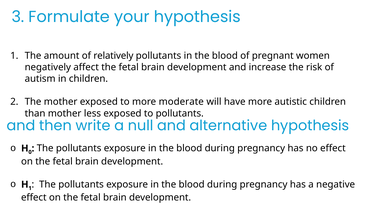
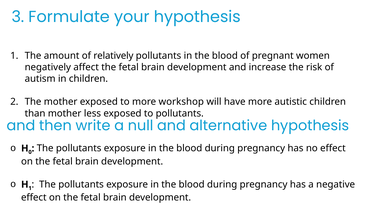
moderate: moderate -> workshop
